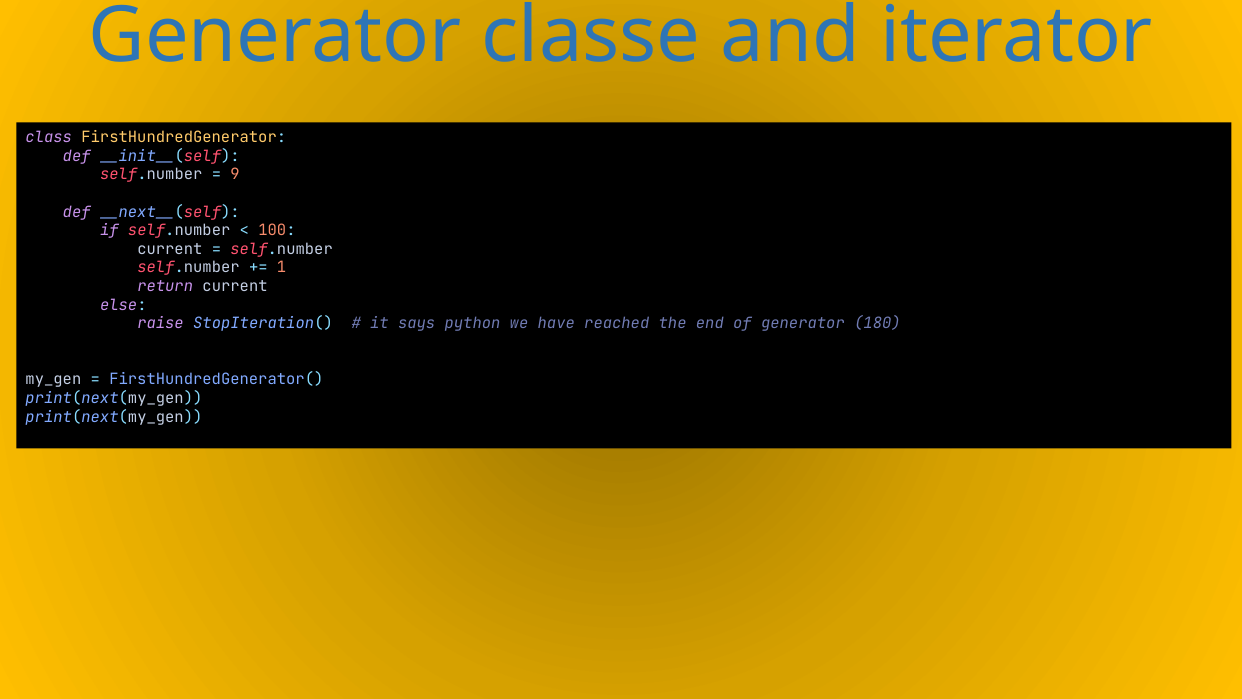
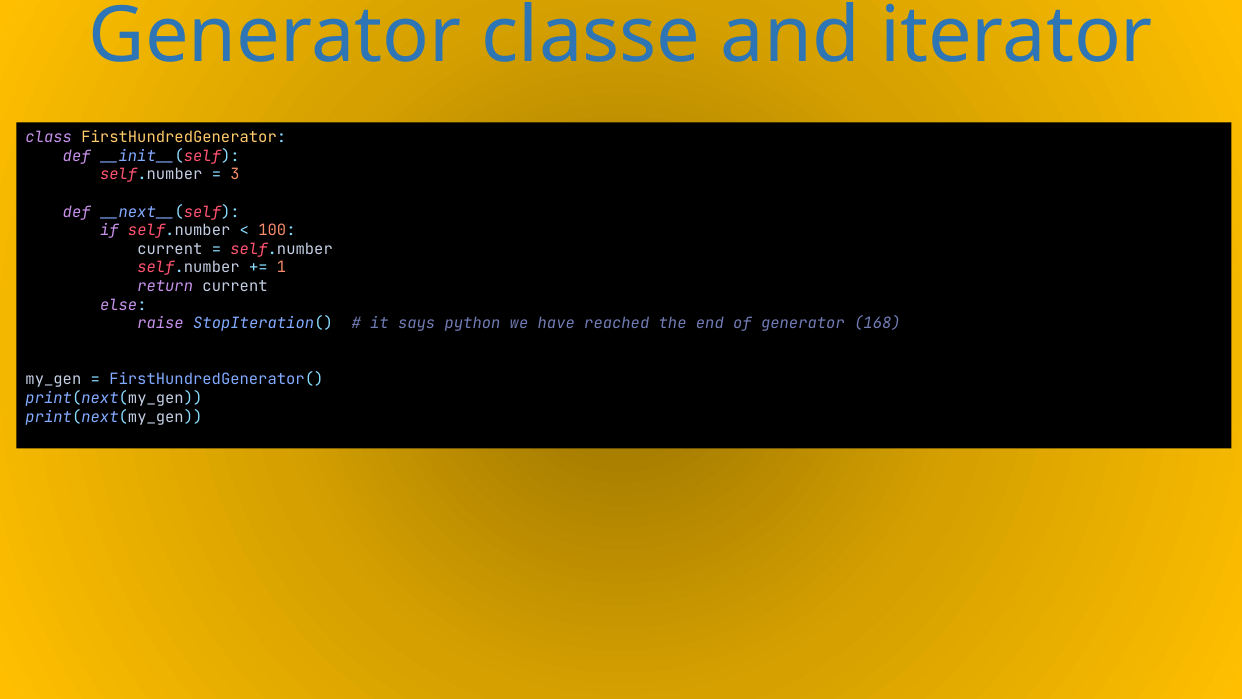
9: 9 -> 3
180: 180 -> 168
